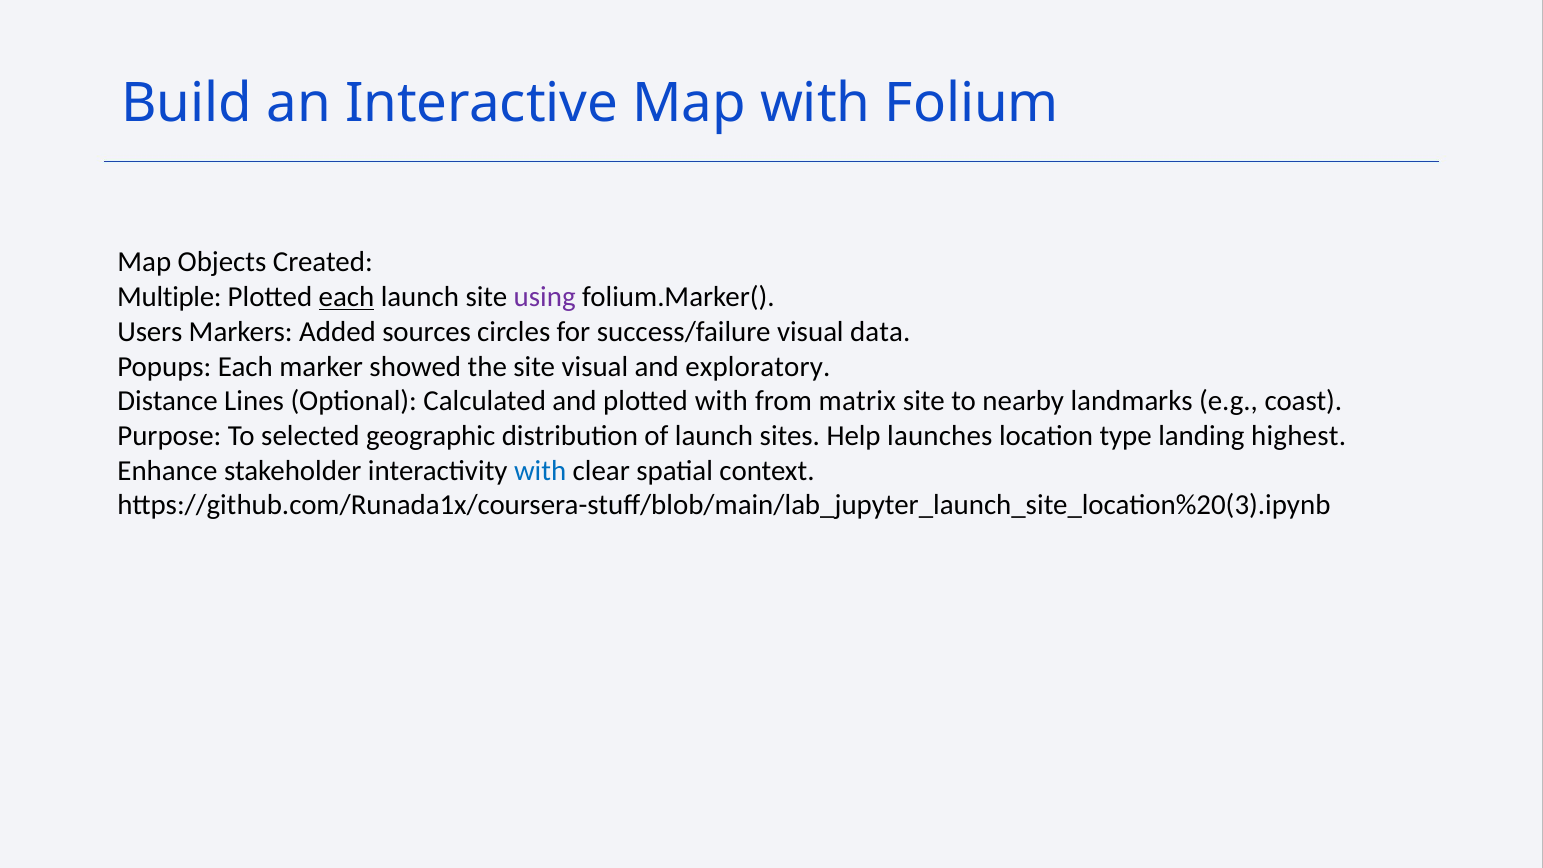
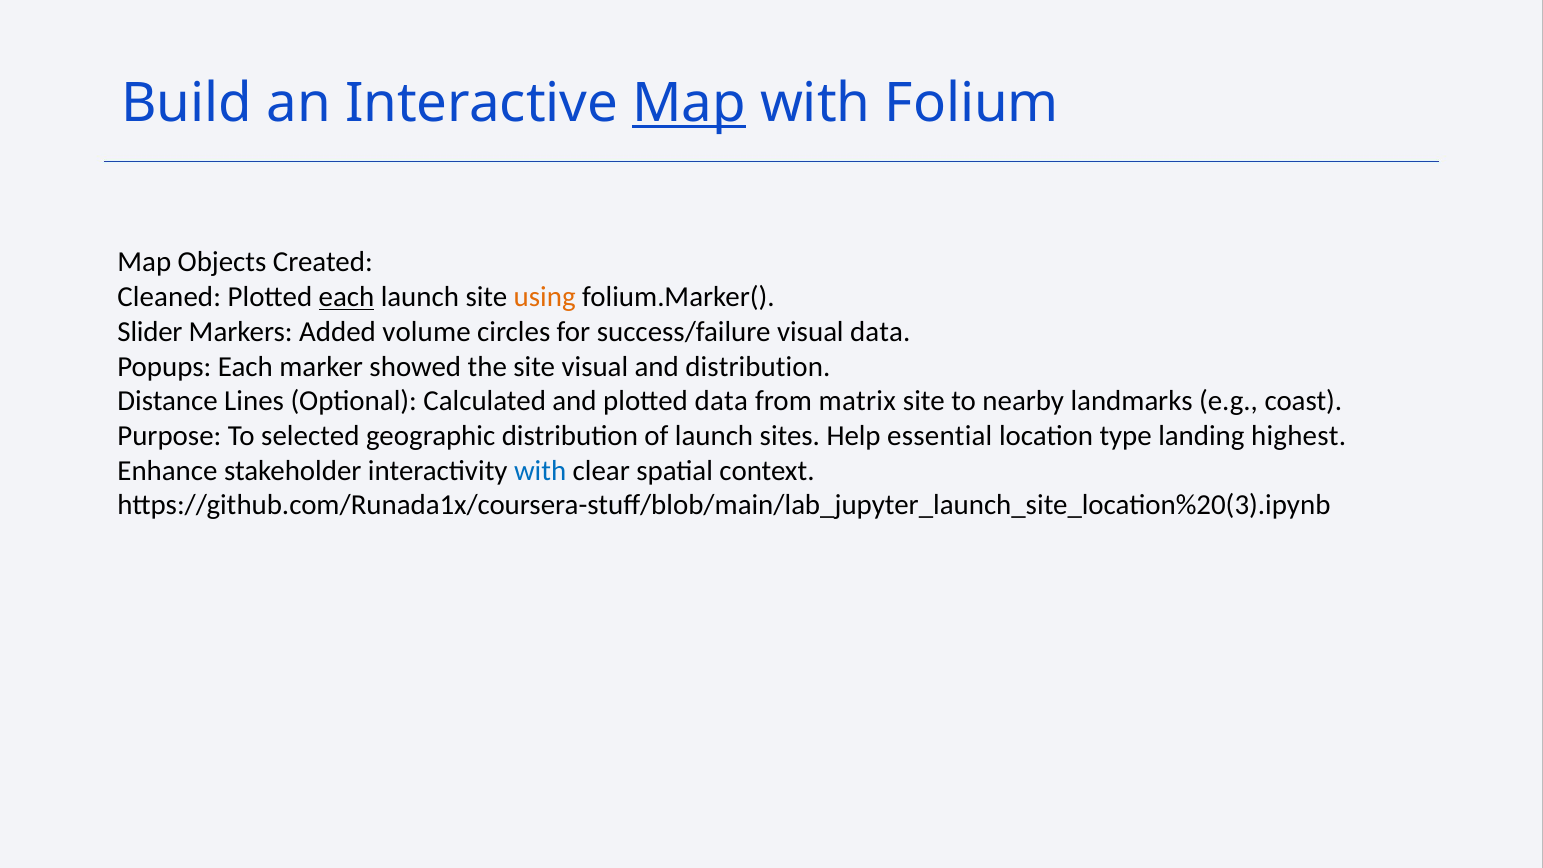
Map at (689, 103) underline: none -> present
Multiple: Multiple -> Cleaned
using colour: purple -> orange
Users: Users -> Slider
sources: sources -> volume
and exploratory: exploratory -> distribution
plotted with: with -> data
launches: launches -> essential
